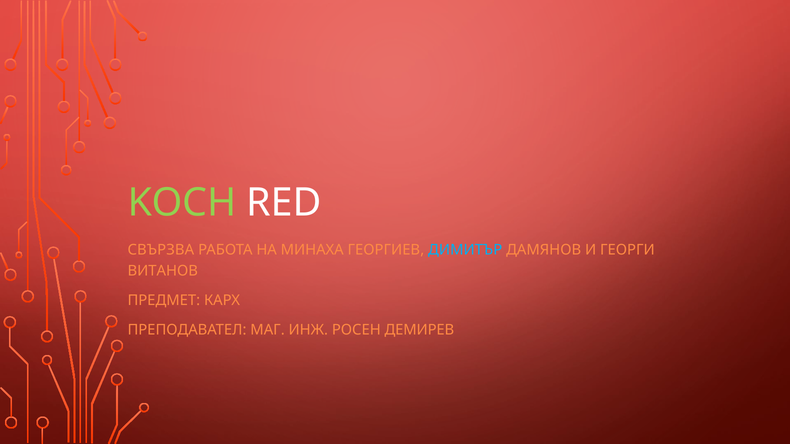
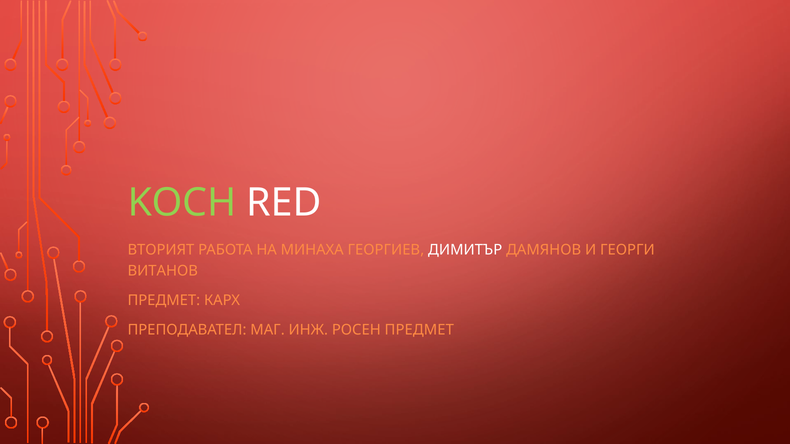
СВЪРЗВА: СВЪРЗВА -> ВТОРИЯТ
ДИМИТЪР colour: light blue -> white
РОСЕН ДЕМИРЕВ: ДЕМИРЕВ -> ПРЕДМЕТ
